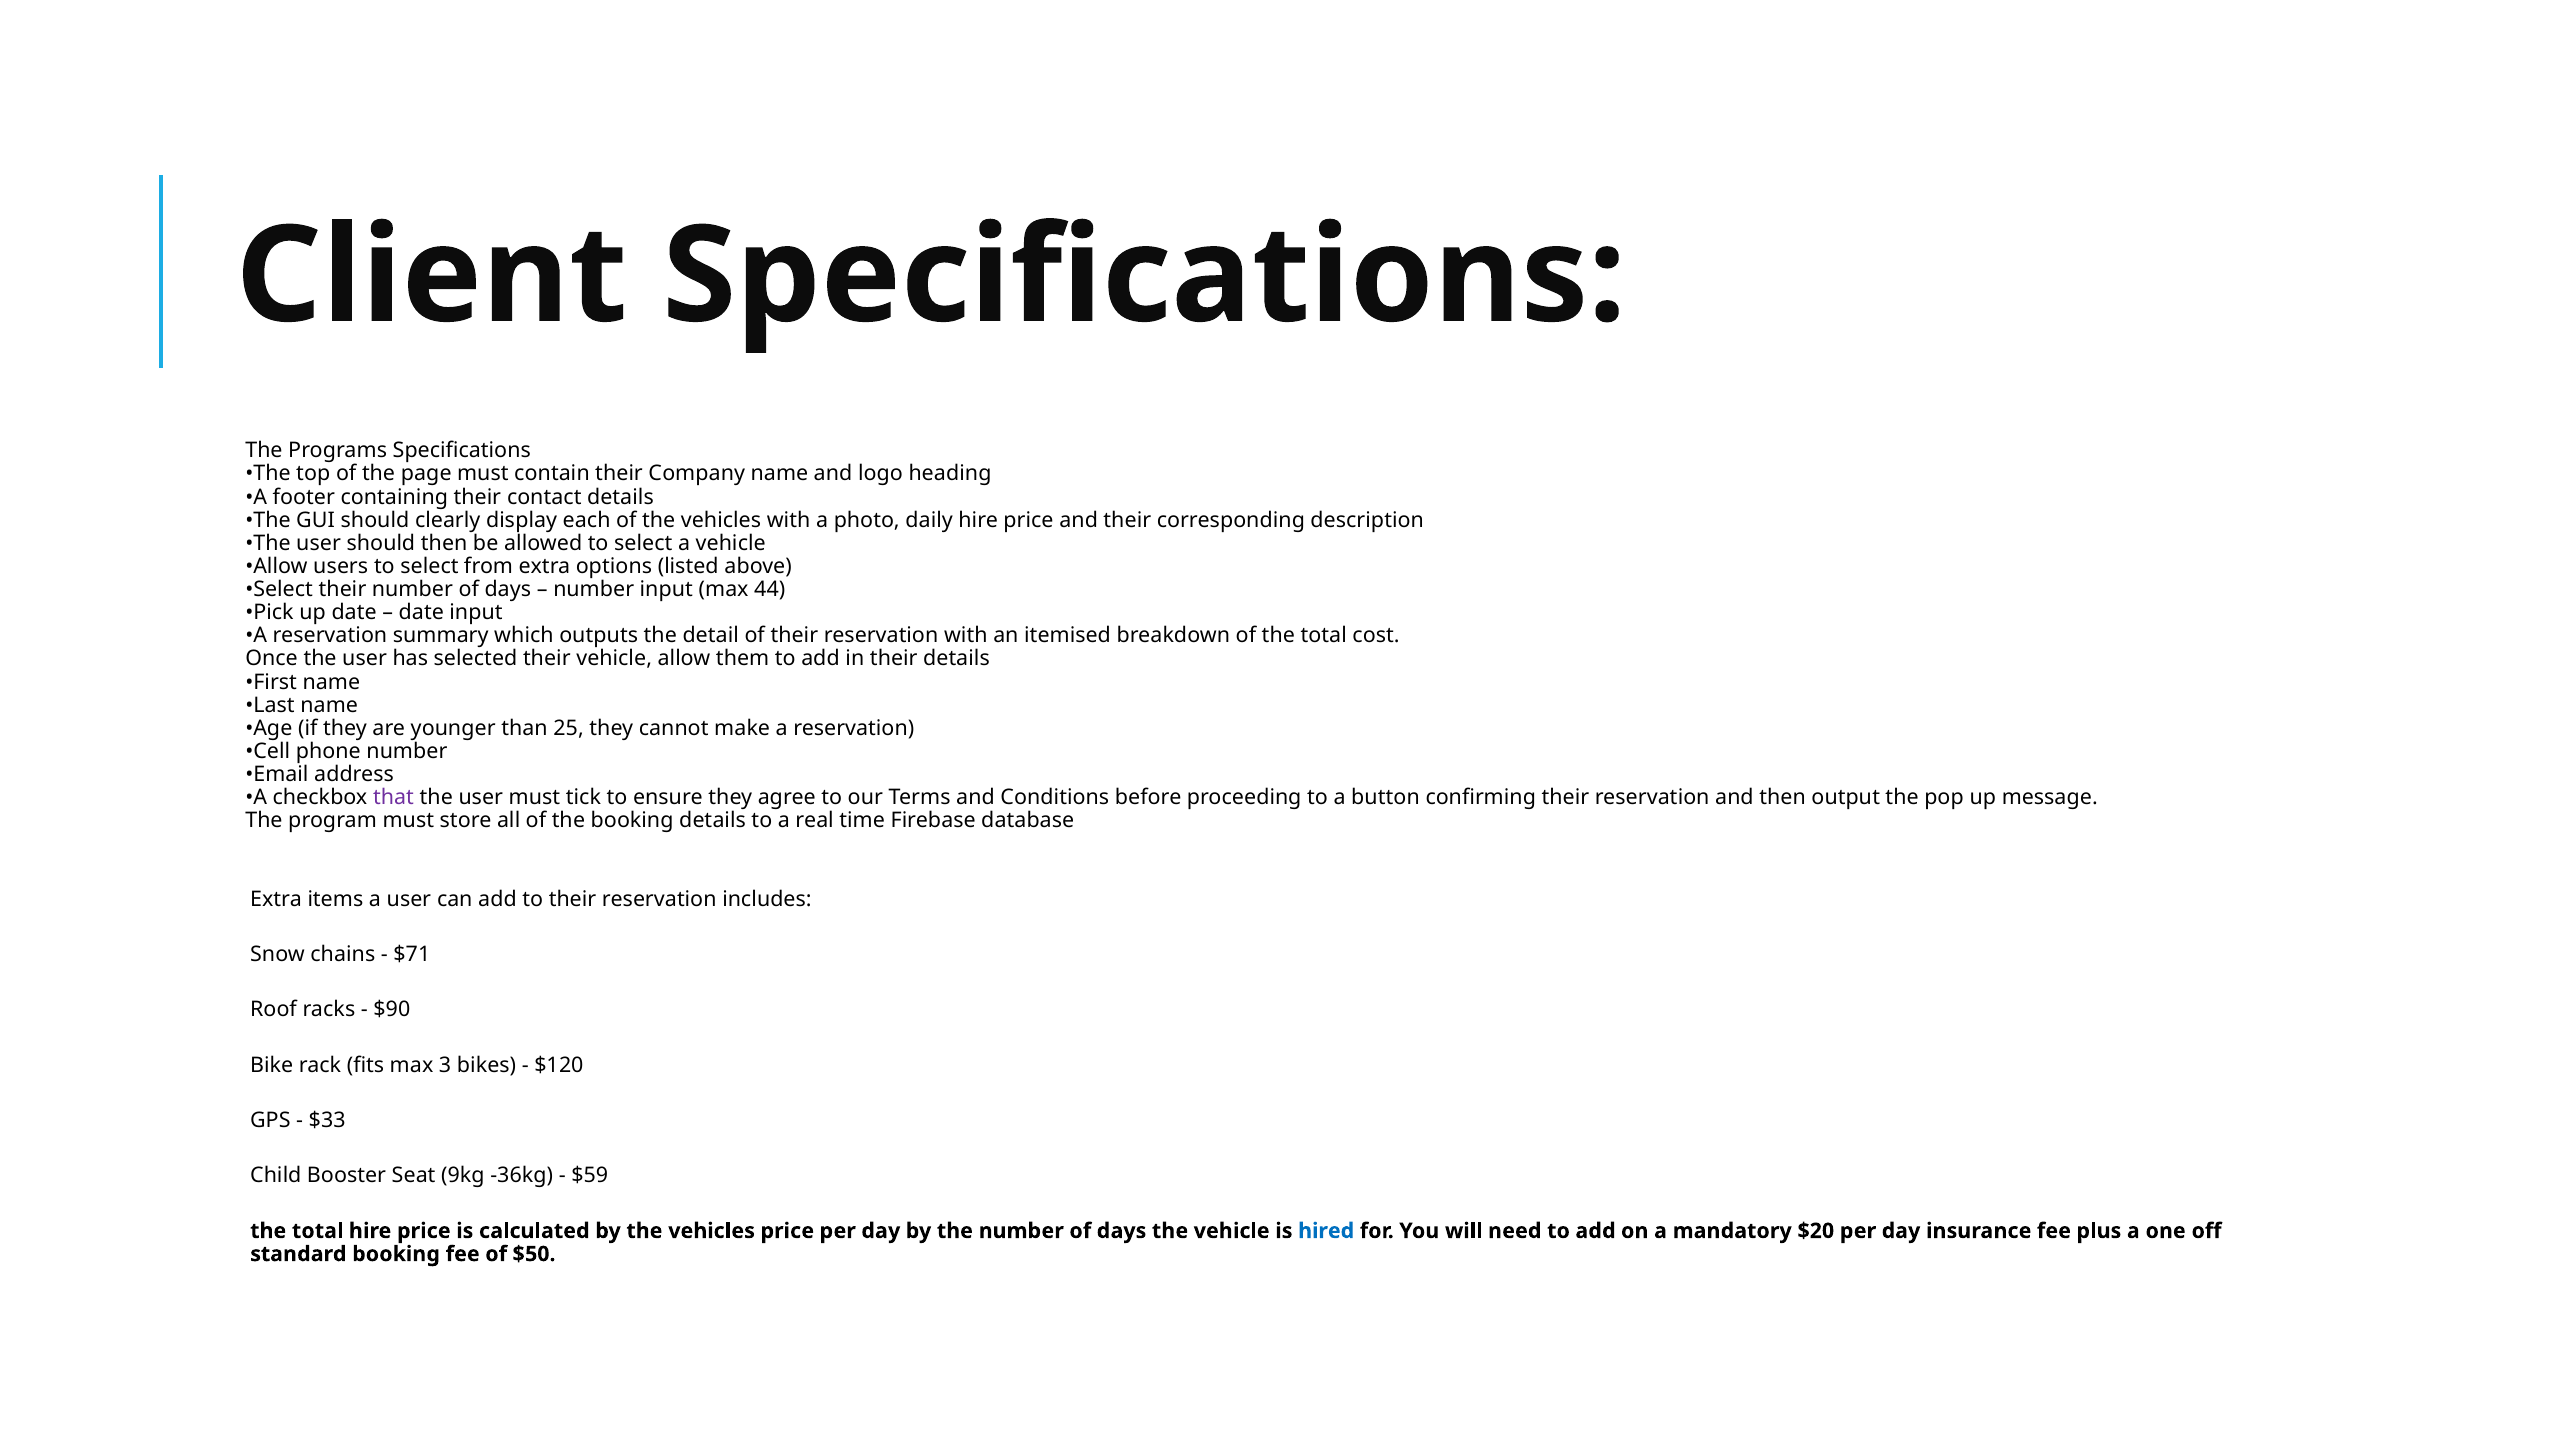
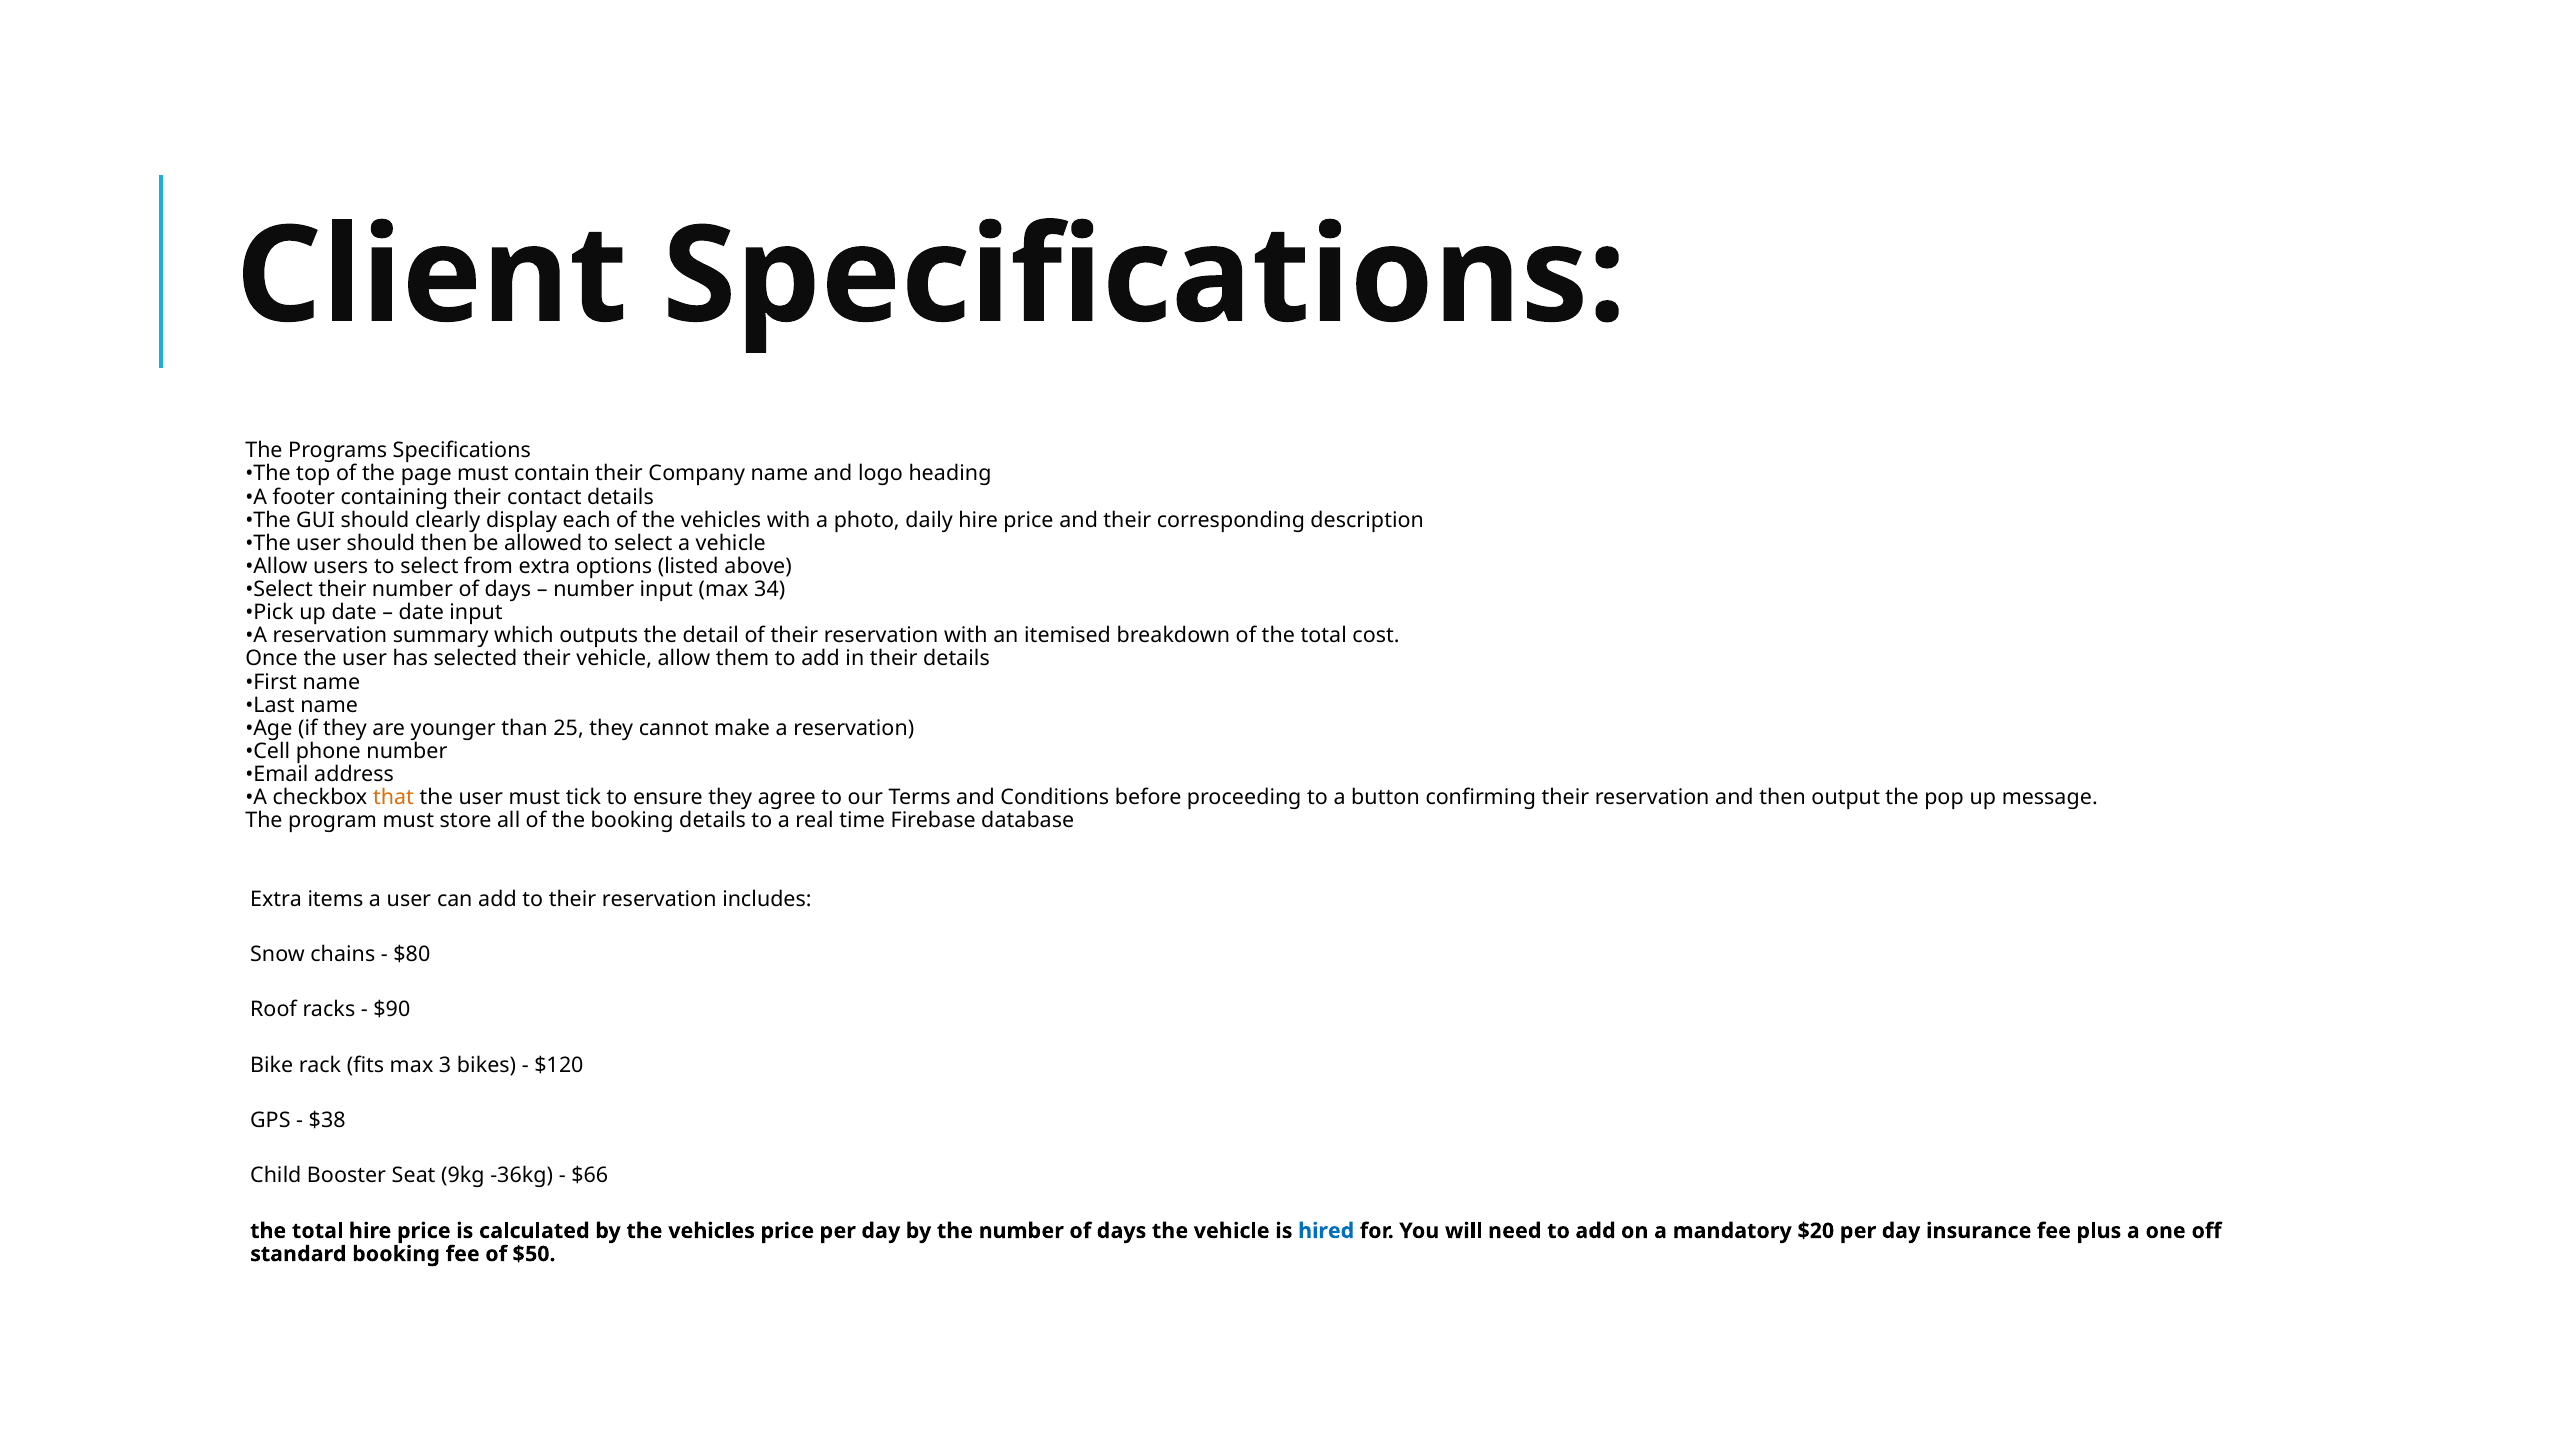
44: 44 -> 34
that colour: purple -> orange
$71: $71 -> $80
$33: $33 -> $38
$59: $59 -> $66
